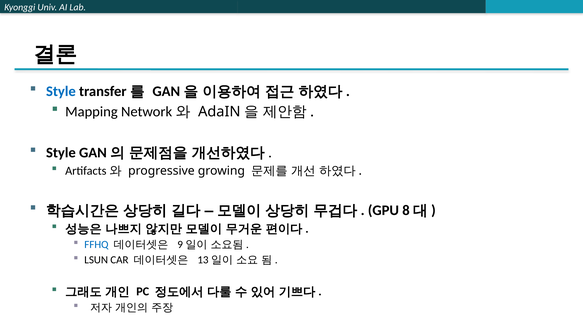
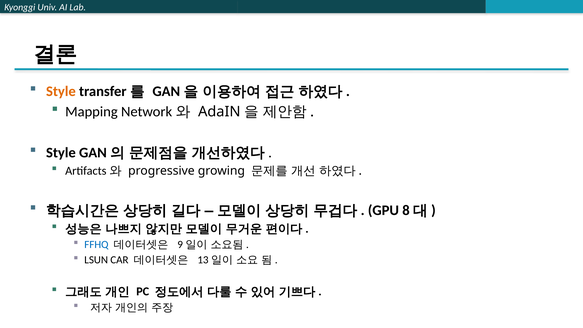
Style at (61, 91) colour: blue -> orange
